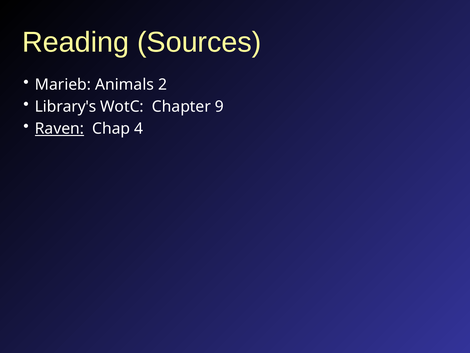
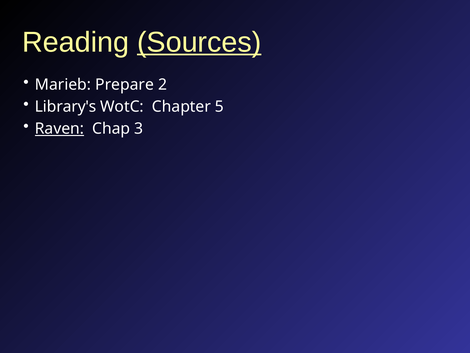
Sources underline: none -> present
Animals: Animals -> Prepare
9: 9 -> 5
4: 4 -> 3
